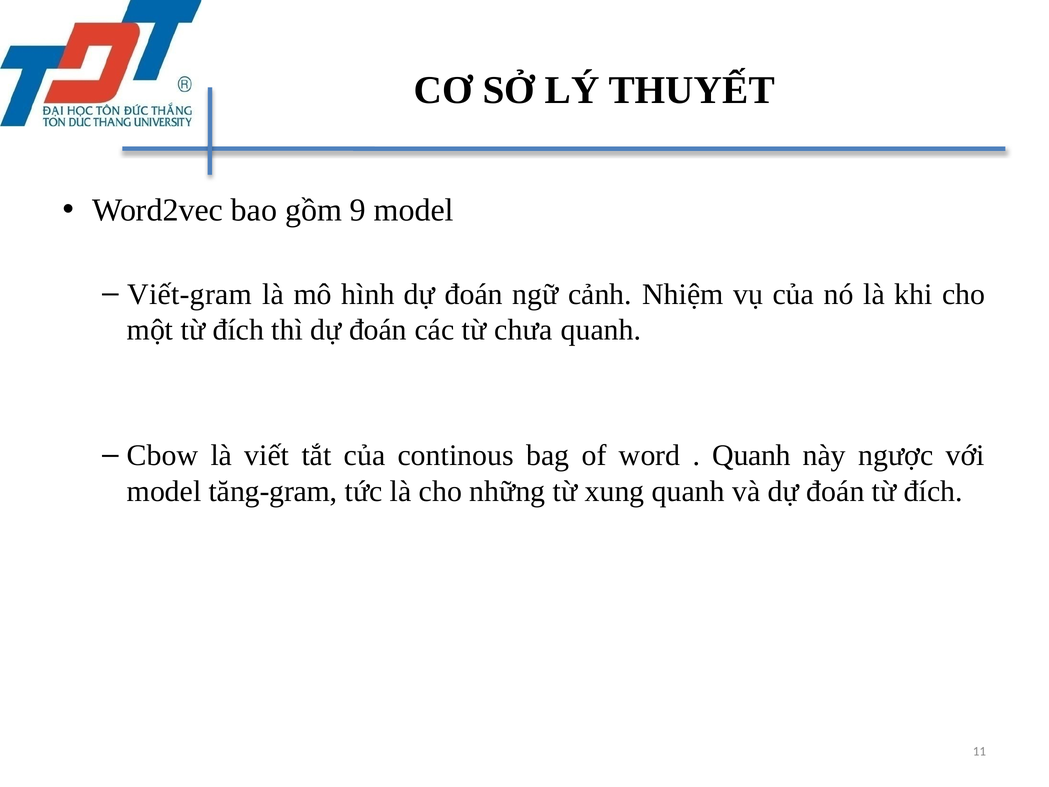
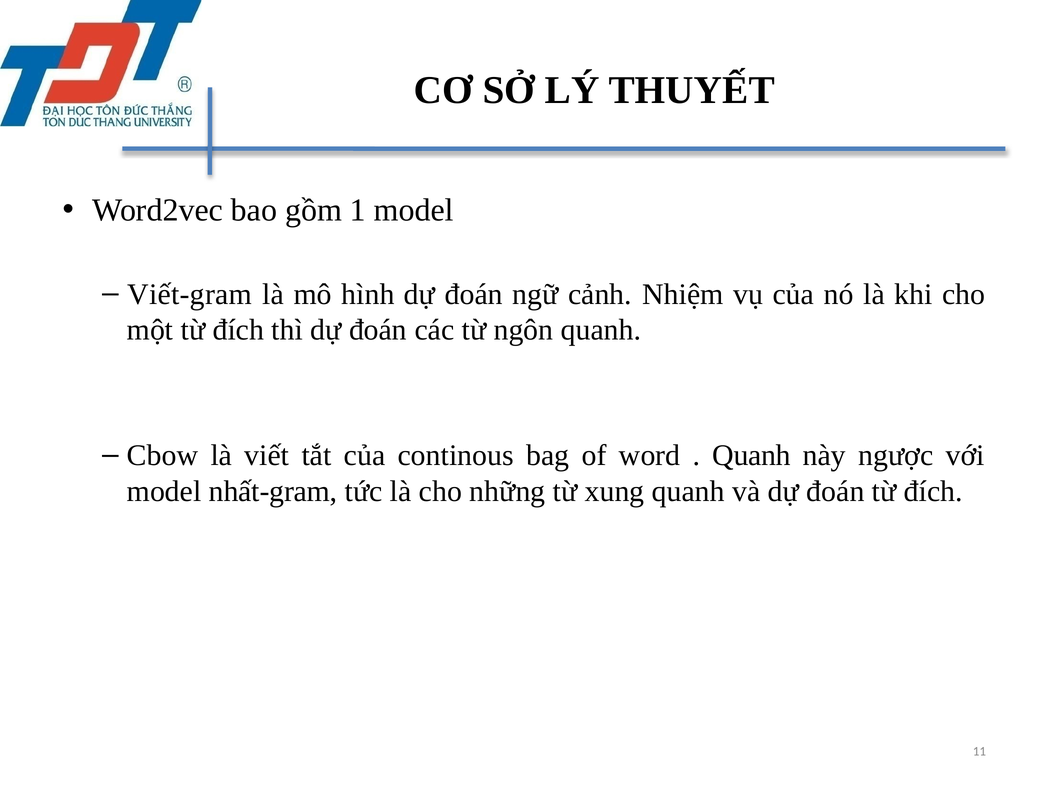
9: 9 -> 1
chưa: chưa -> ngôn
tăng-gram: tăng-gram -> nhất-gram
